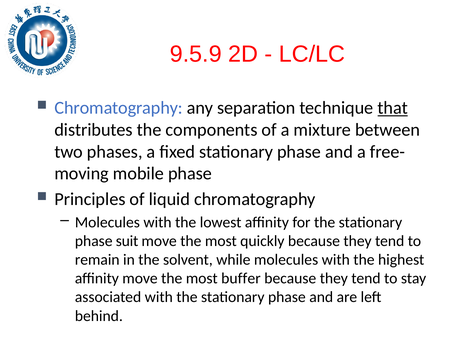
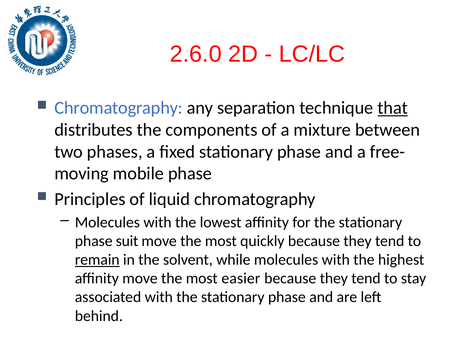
9.5.9: 9.5.9 -> 2.6.0
remain underline: none -> present
buffer: buffer -> easier
